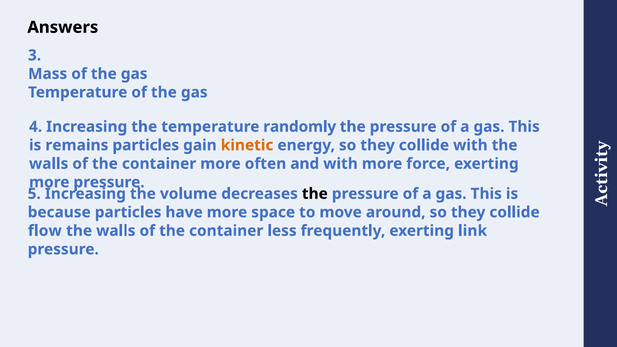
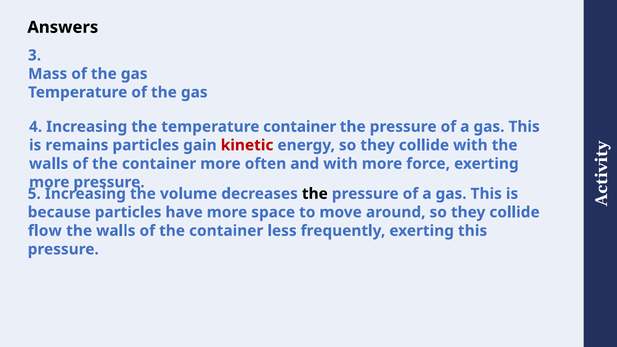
temperature randomly: randomly -> container
kinetic colour: orange -> red
exerting link: link -> this
